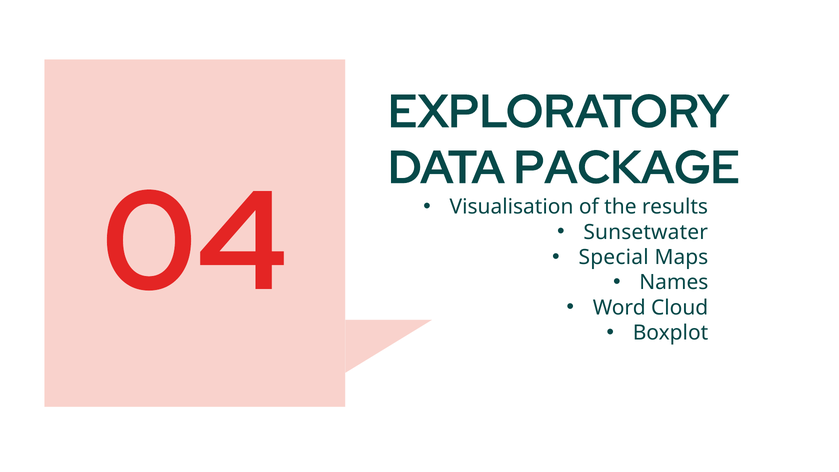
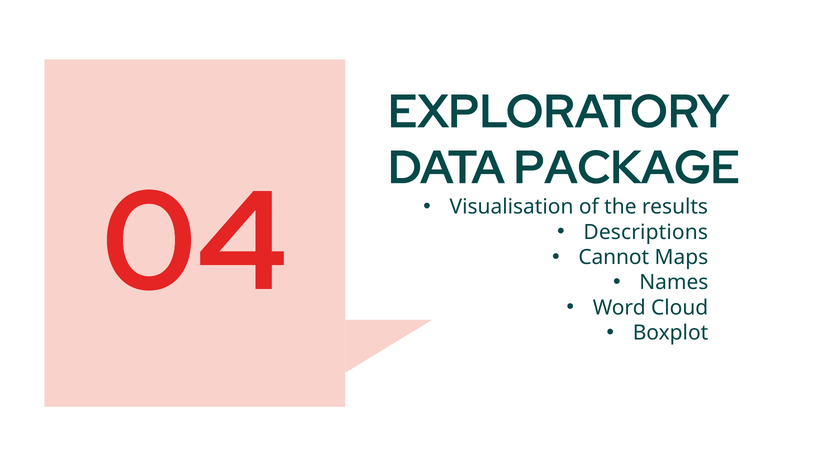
Sunsetwater: Sunsetwater -> Descriptions
Special: Special -> Cannot
